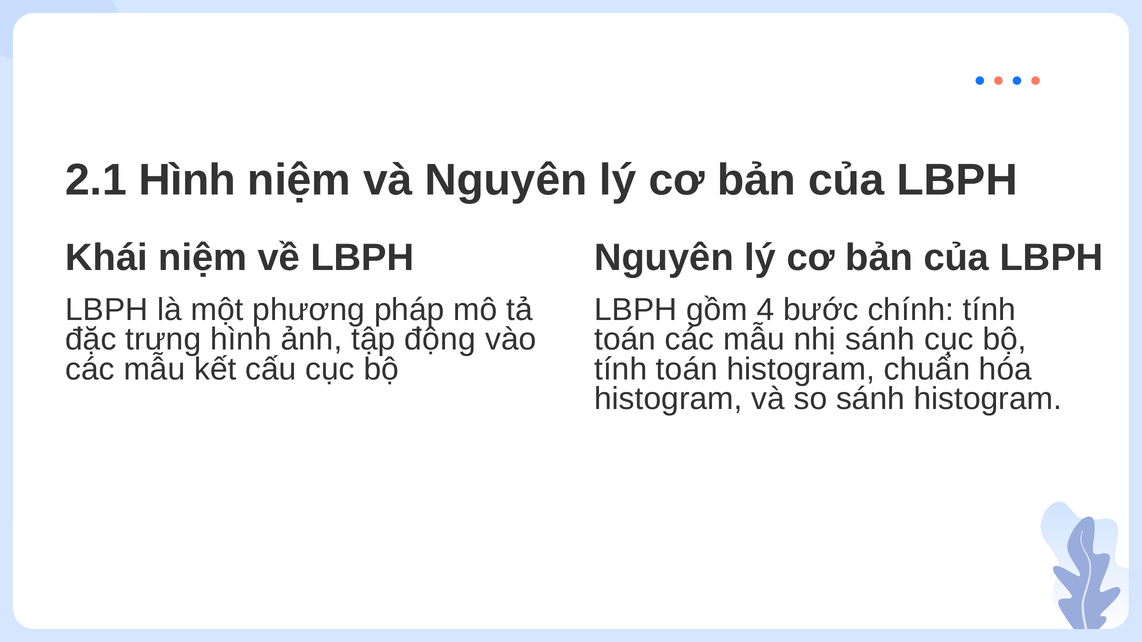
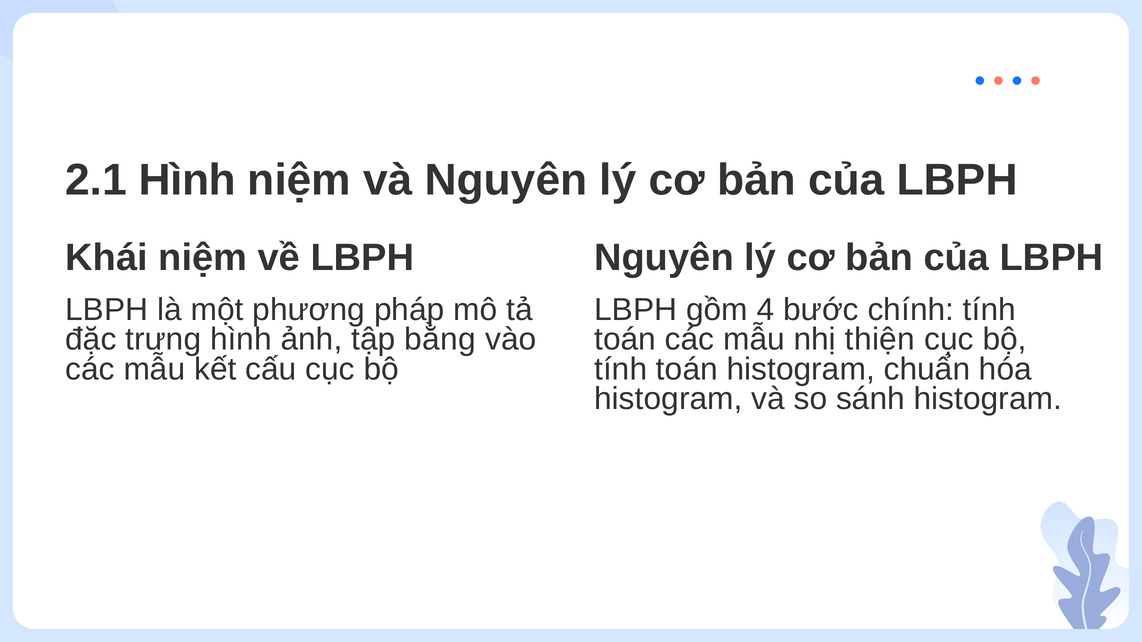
động: động -> bằng
nhị sánh: sánh -> thiện
